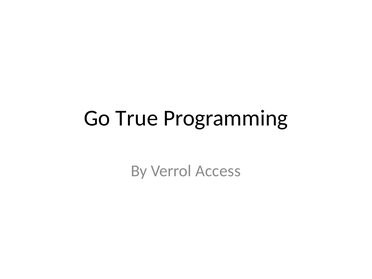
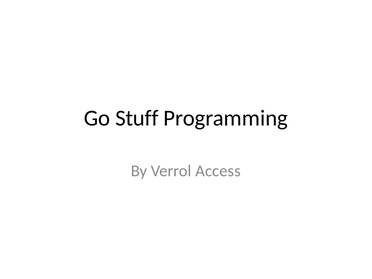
True: True -> Stuff
